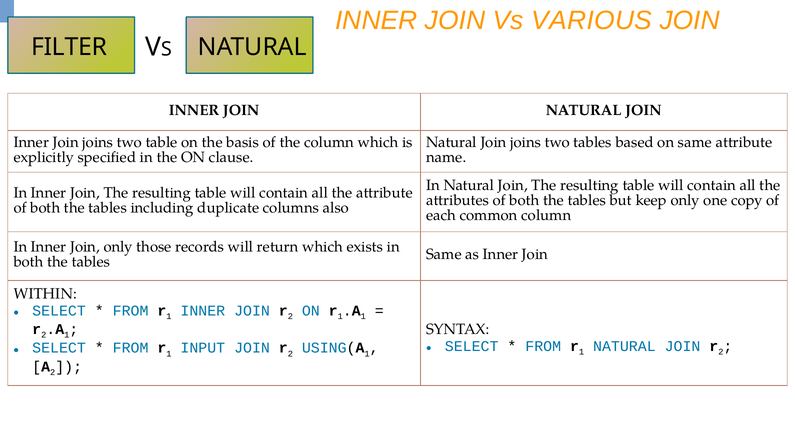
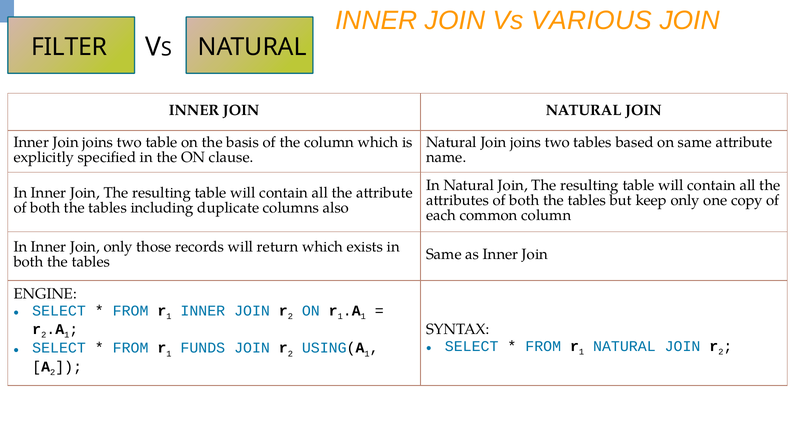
WITHIN: WITHIN -> ENGINE
INPUT: INPUT -> FUNDS
